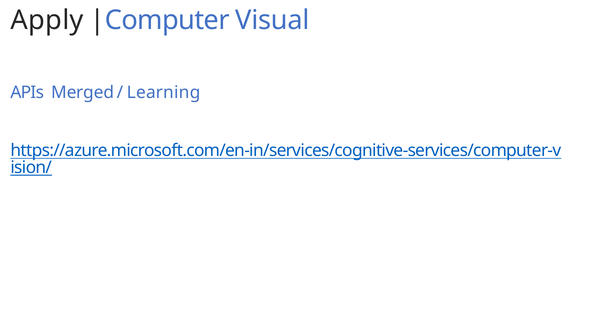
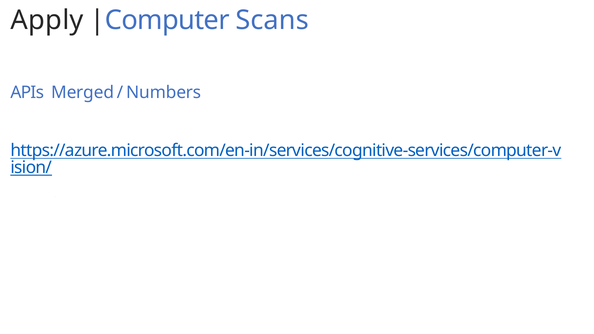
Visual: Visual -> Scans
Learning: Learning -> Numbers
